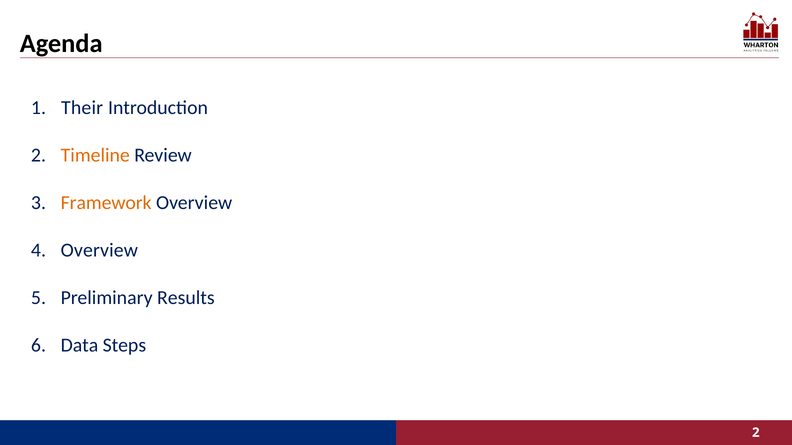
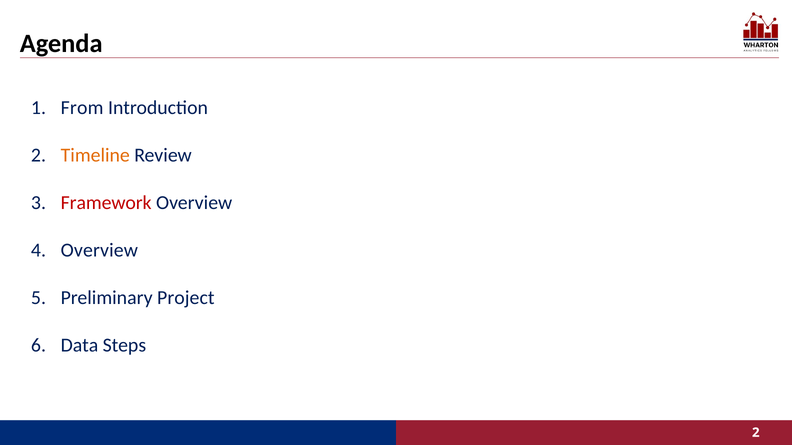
Their: Their -> From
Framework colour: orange -> red
Results: Results -> Project
